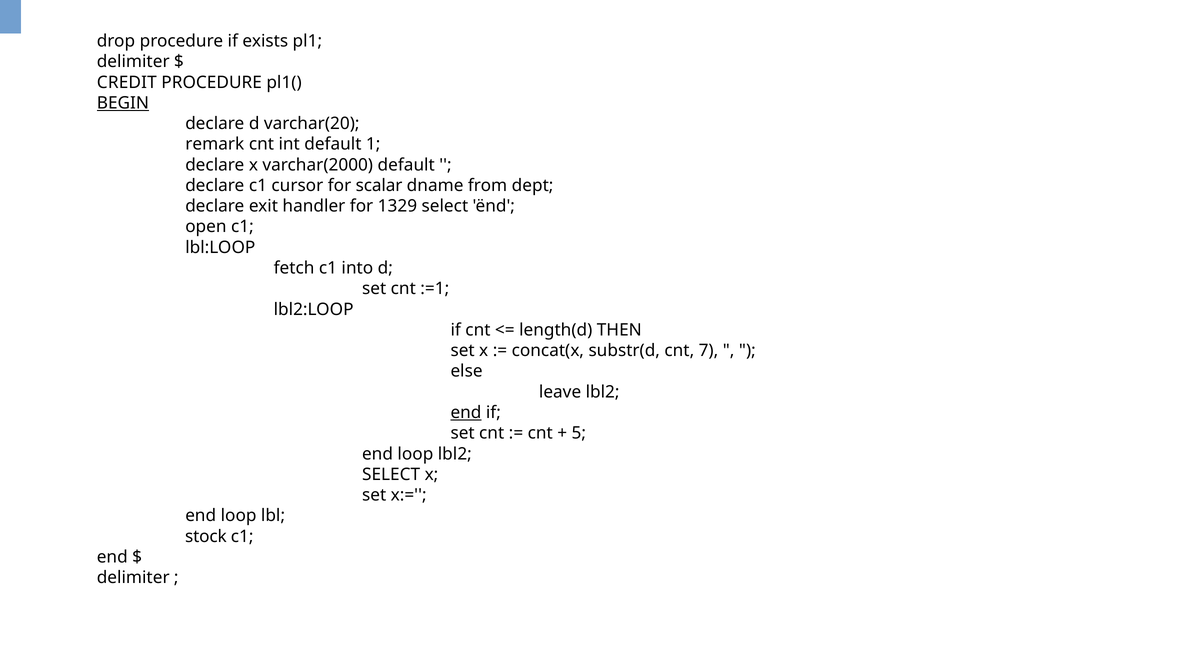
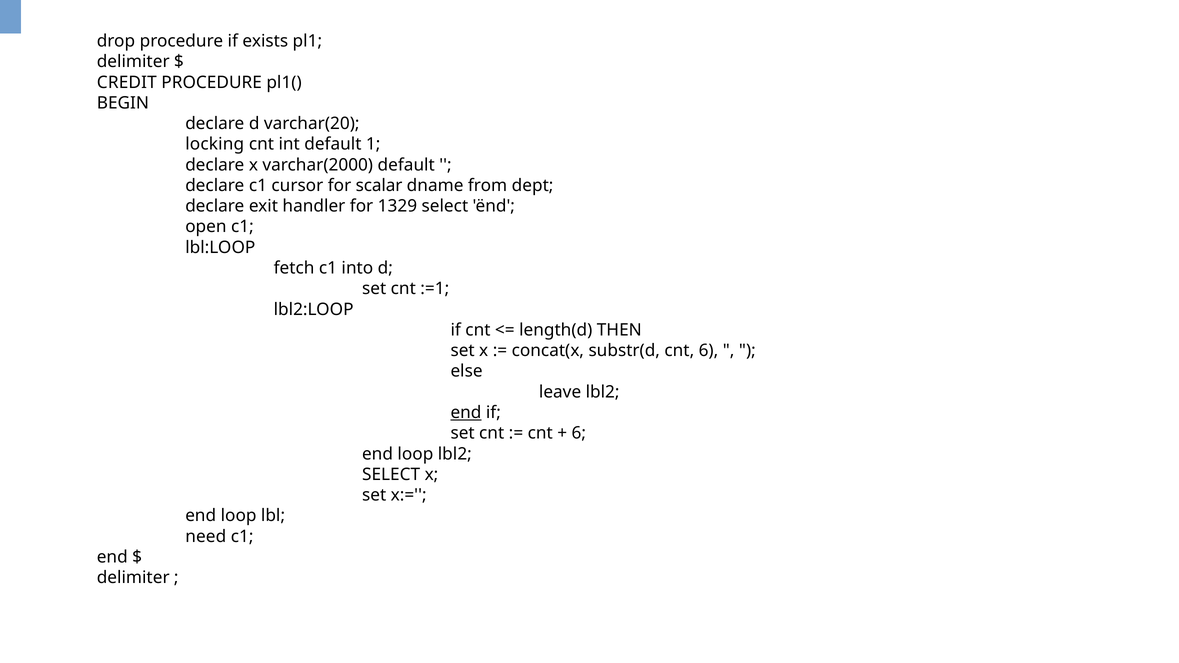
BEGIN underline: present -> none
remark: remark -> locking
cnt 7: 7 -> 6
5 at (579, 433): 5 -> 6
stock: stock -> need
